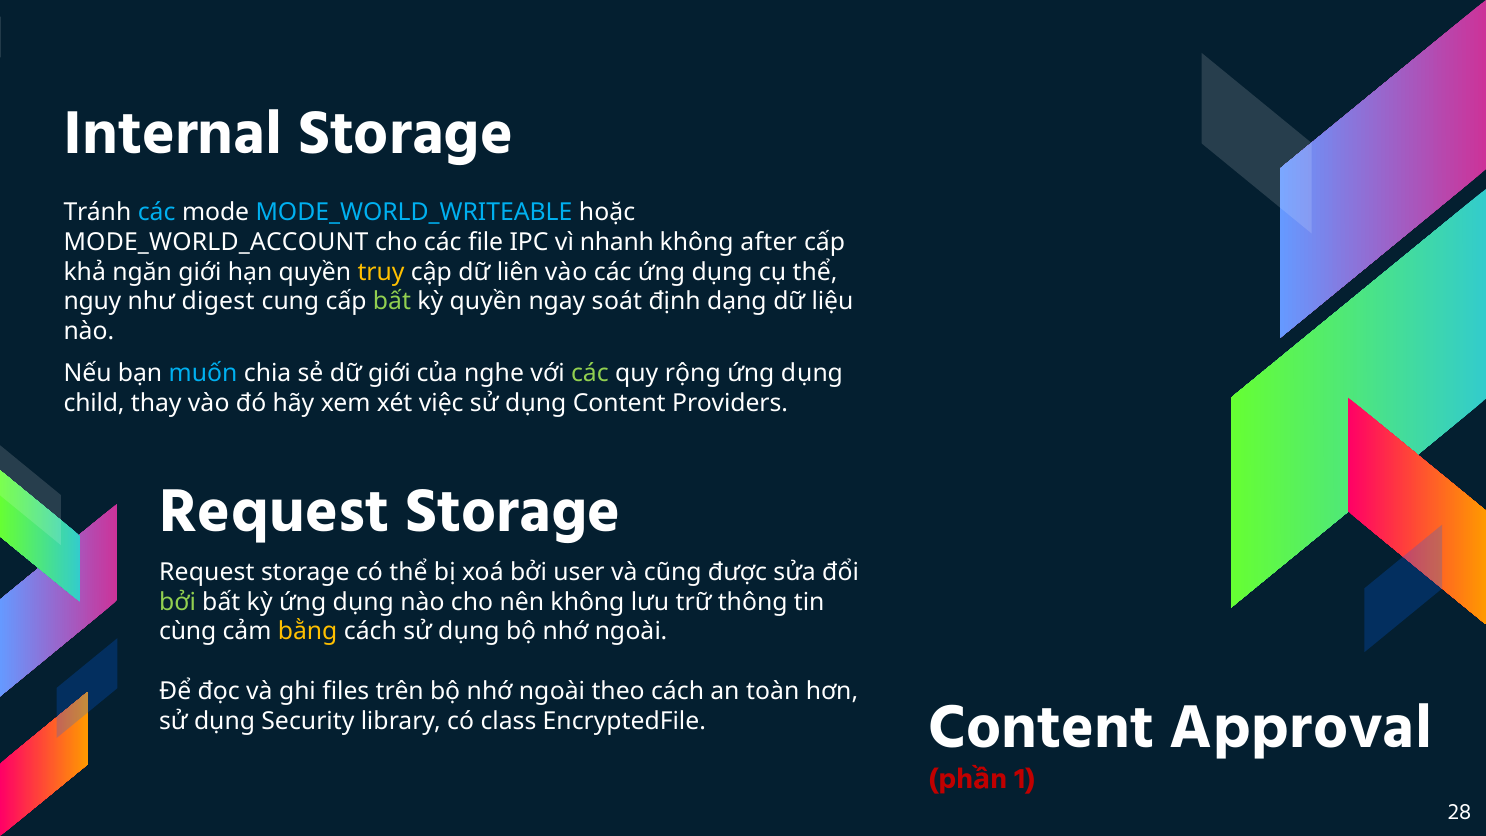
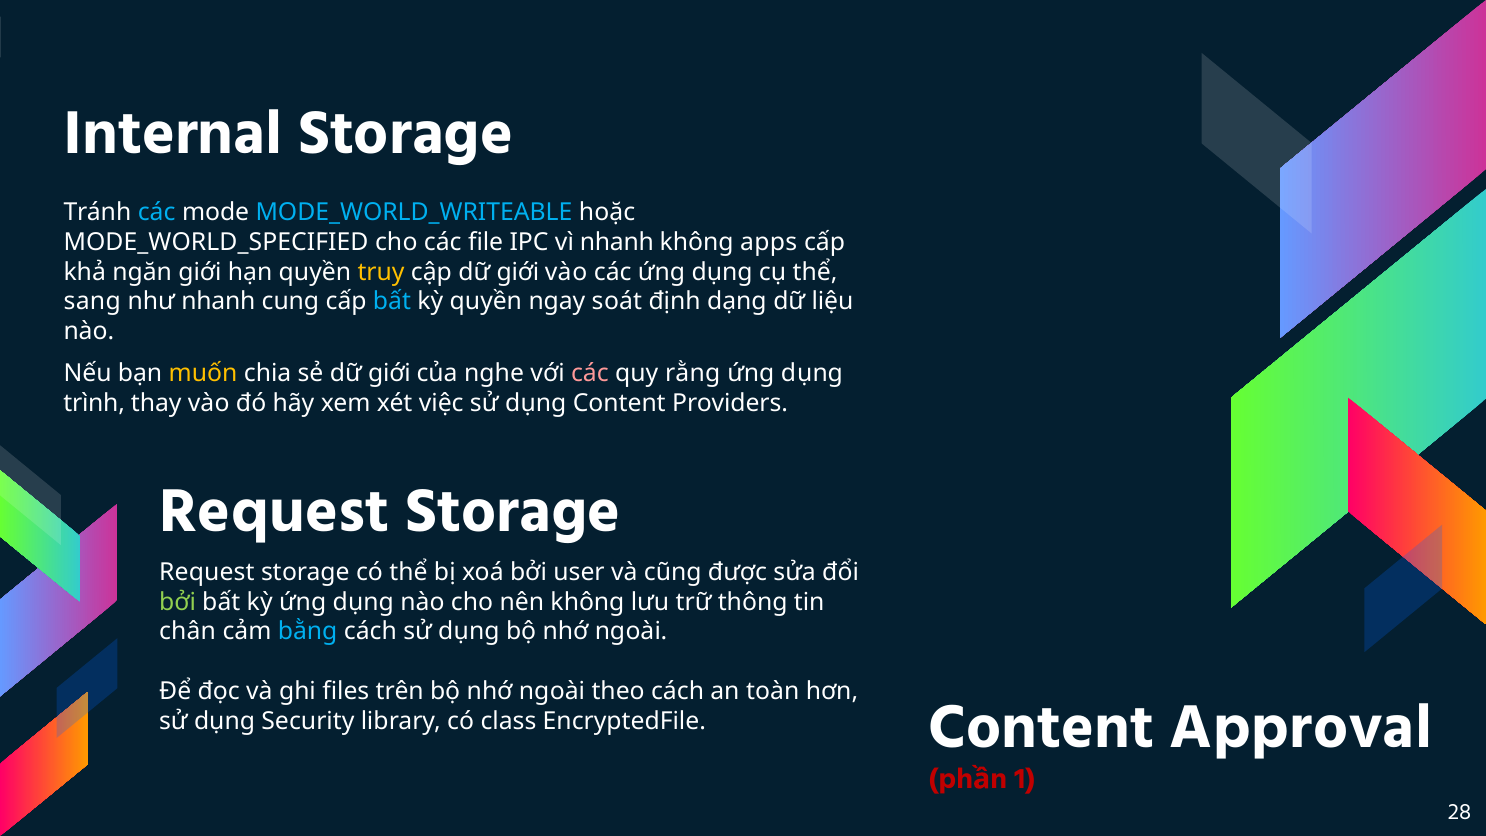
MODE_WORLD_ACCOUNT: MODE_WORLD_ACCOUNT -> MODE_WORLD_SPECIFIED
after: after -> apps
cập dữ liên: liên -> giới
nguy: nguy -> sang
như digest: digest -> nhanh
bất at (392, 302) colour: light green -> light blue
muốn colour: light blue -> yellow
các at (590, 374) colour: light green -> pink
rộng: rộng -> rằng
child: child -> trình
cùng: cùng -> chân
bằng colour: yellow -> light blue
